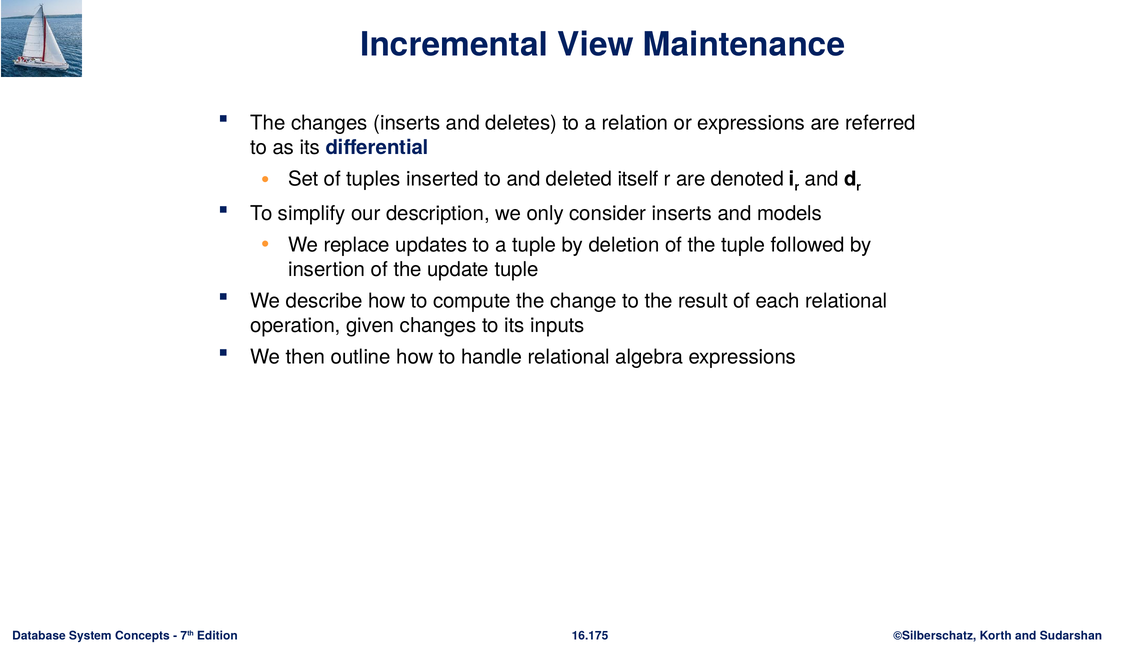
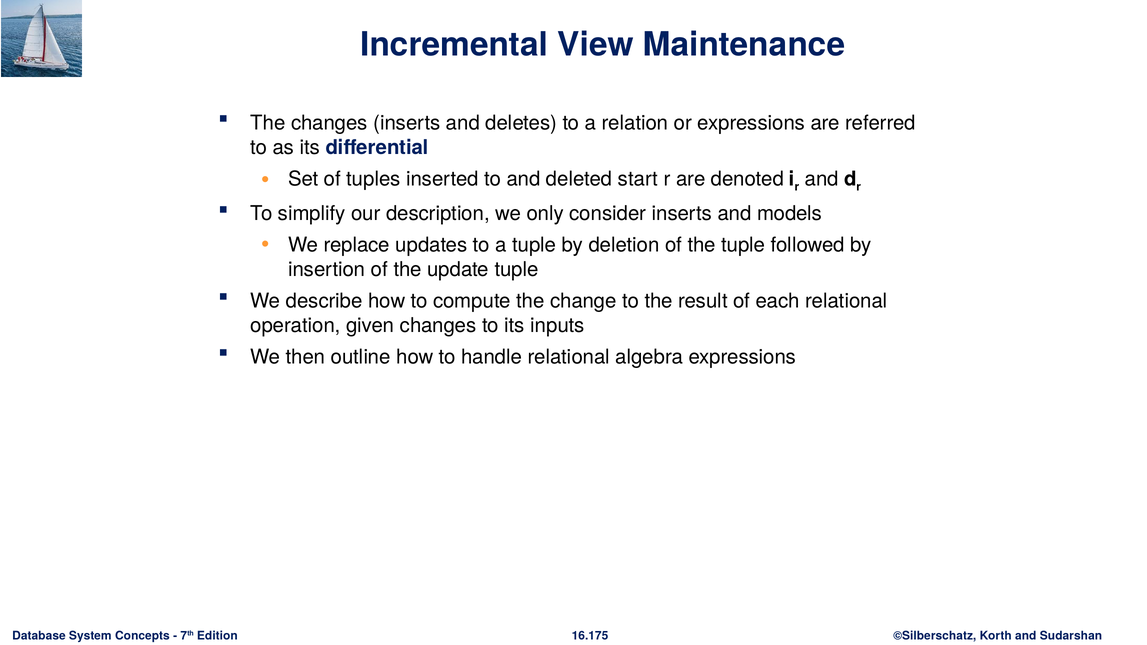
itself: itself -> start
